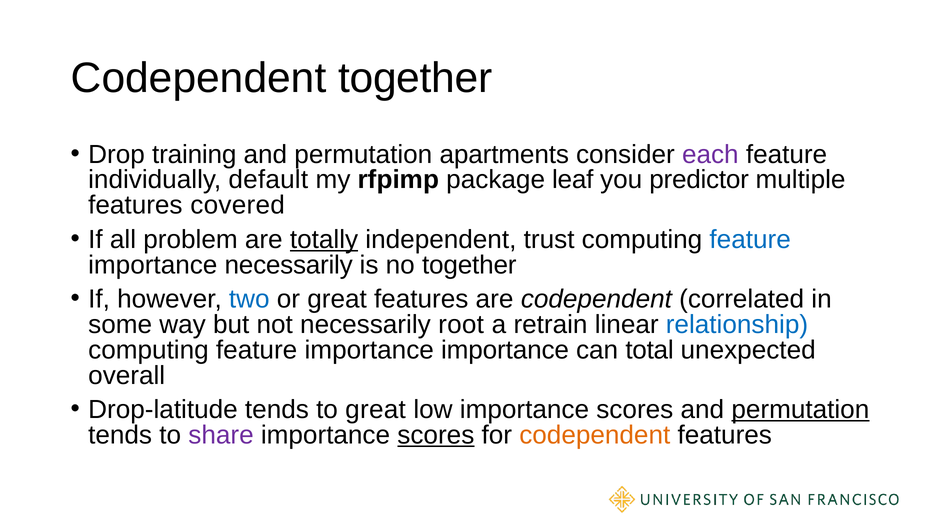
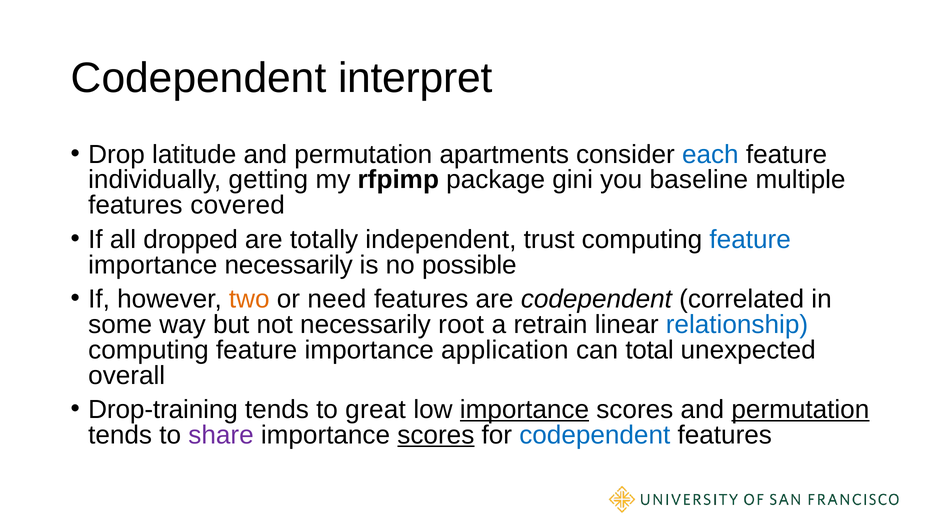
Codependent together: together -> interpret
training: training -> latitude
each colour: purple -> blue
default: default -> getting
leaf: leaf -> gini
predictor: predictor -> baseline
problem: problem -> dropped
totally underline: present -> none
no together: together -> possible
two colour: blue -> orange
or great: great -> need
importance importance: importance -> application
Drop-latitude: Drop-latitude -> Drop-training
importance at (524, 409) underline: none -> present
codependent at (595, 435) colour: orange -> blue
